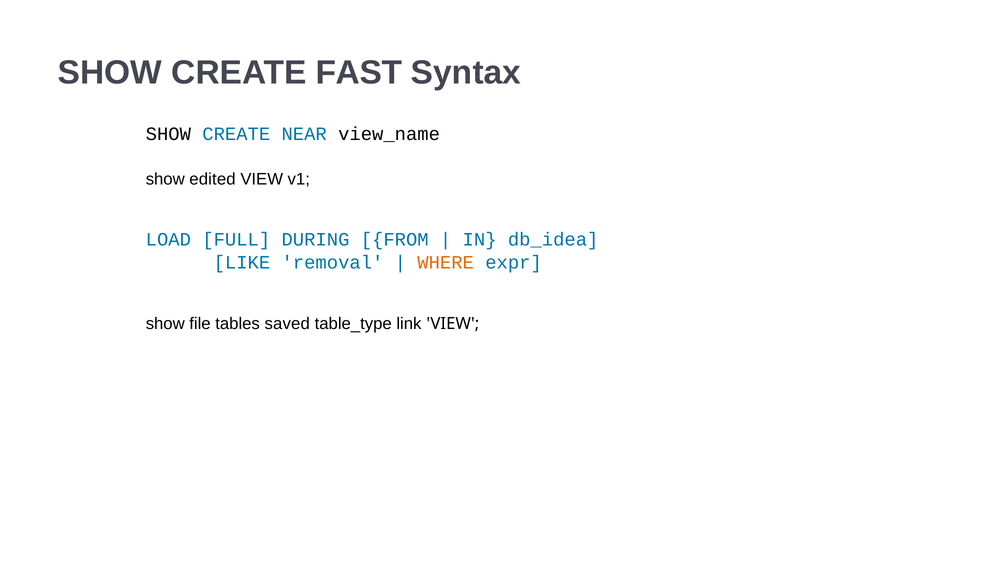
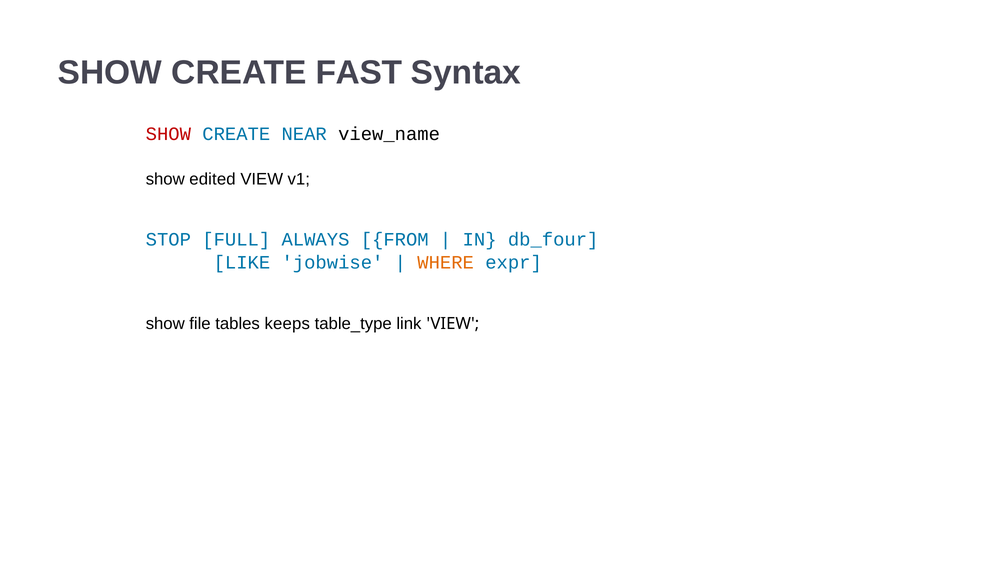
SHOW at (168, 134) colour: black -> red
LOAD: LOAD -> STOP
DURING: DURING -> ALWAYS
db_idea: db_idea -> db_four
removal: removal -> jobwise
saved: saved -> keeps
